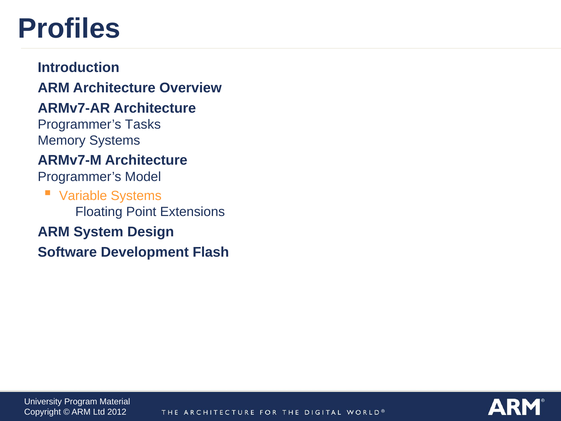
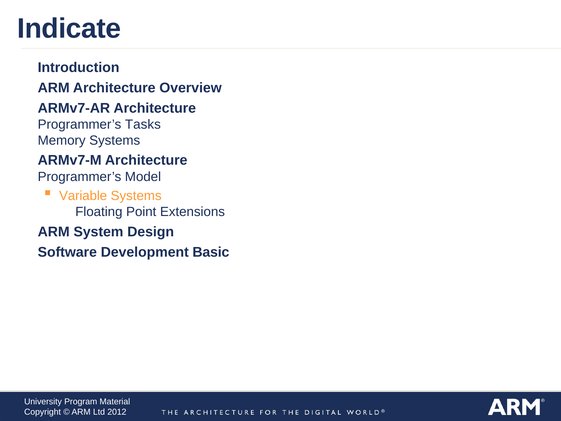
Profiles: Profiles -> Indicate
Flash: Flash -> Basic
